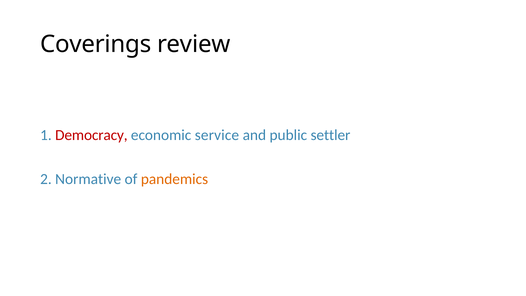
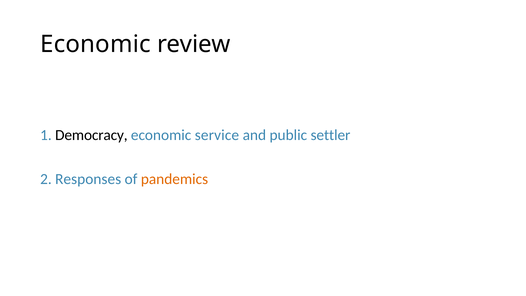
Coverings at (96, 44): Coverings -> Economic
Democracy colour: red -> black
Normative: Normative -> Responses
